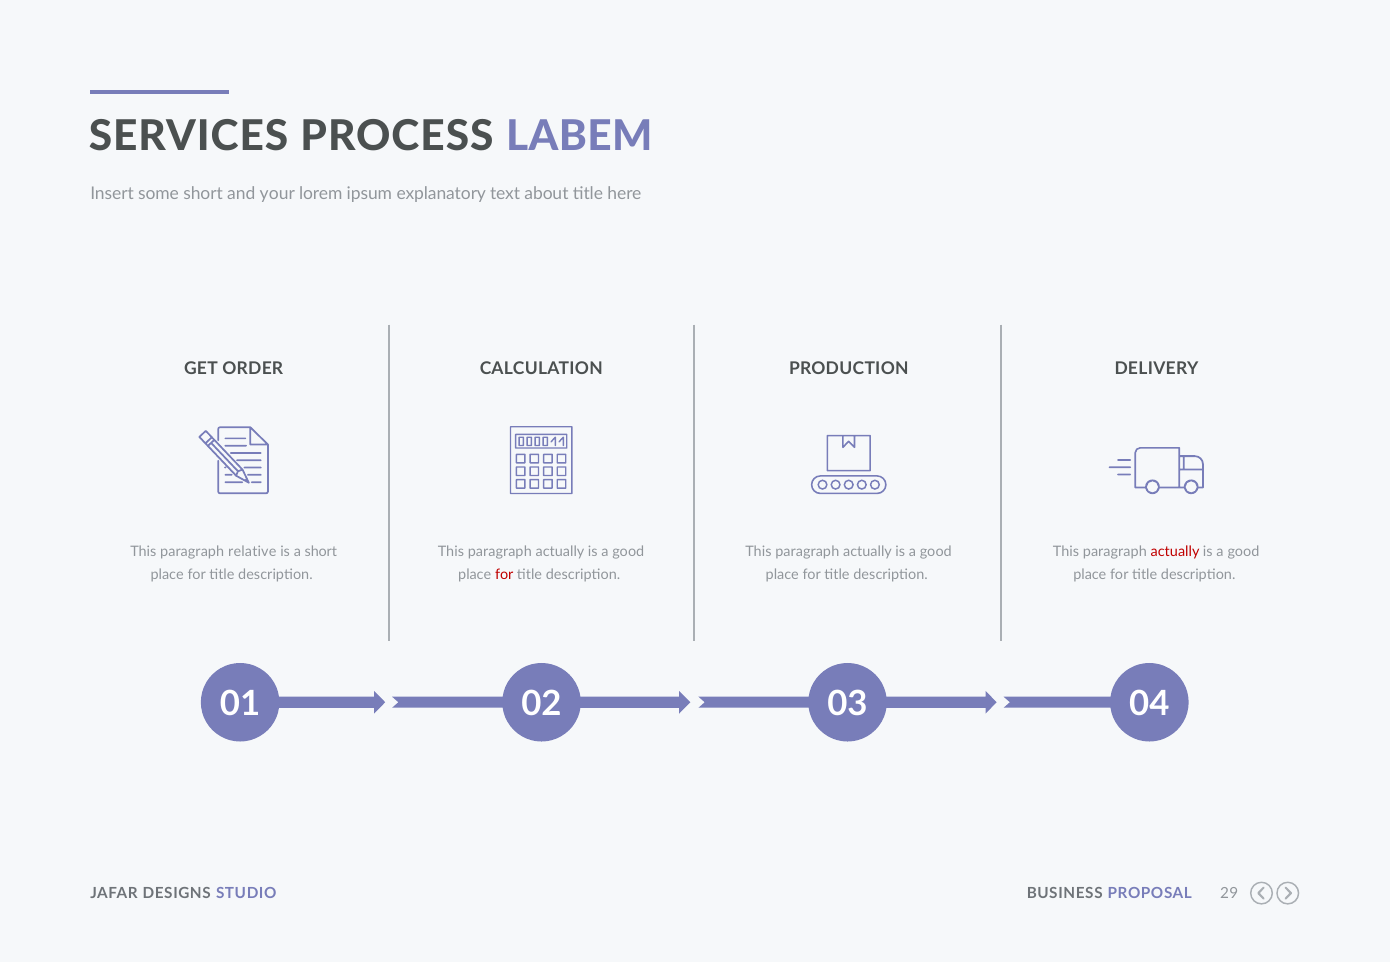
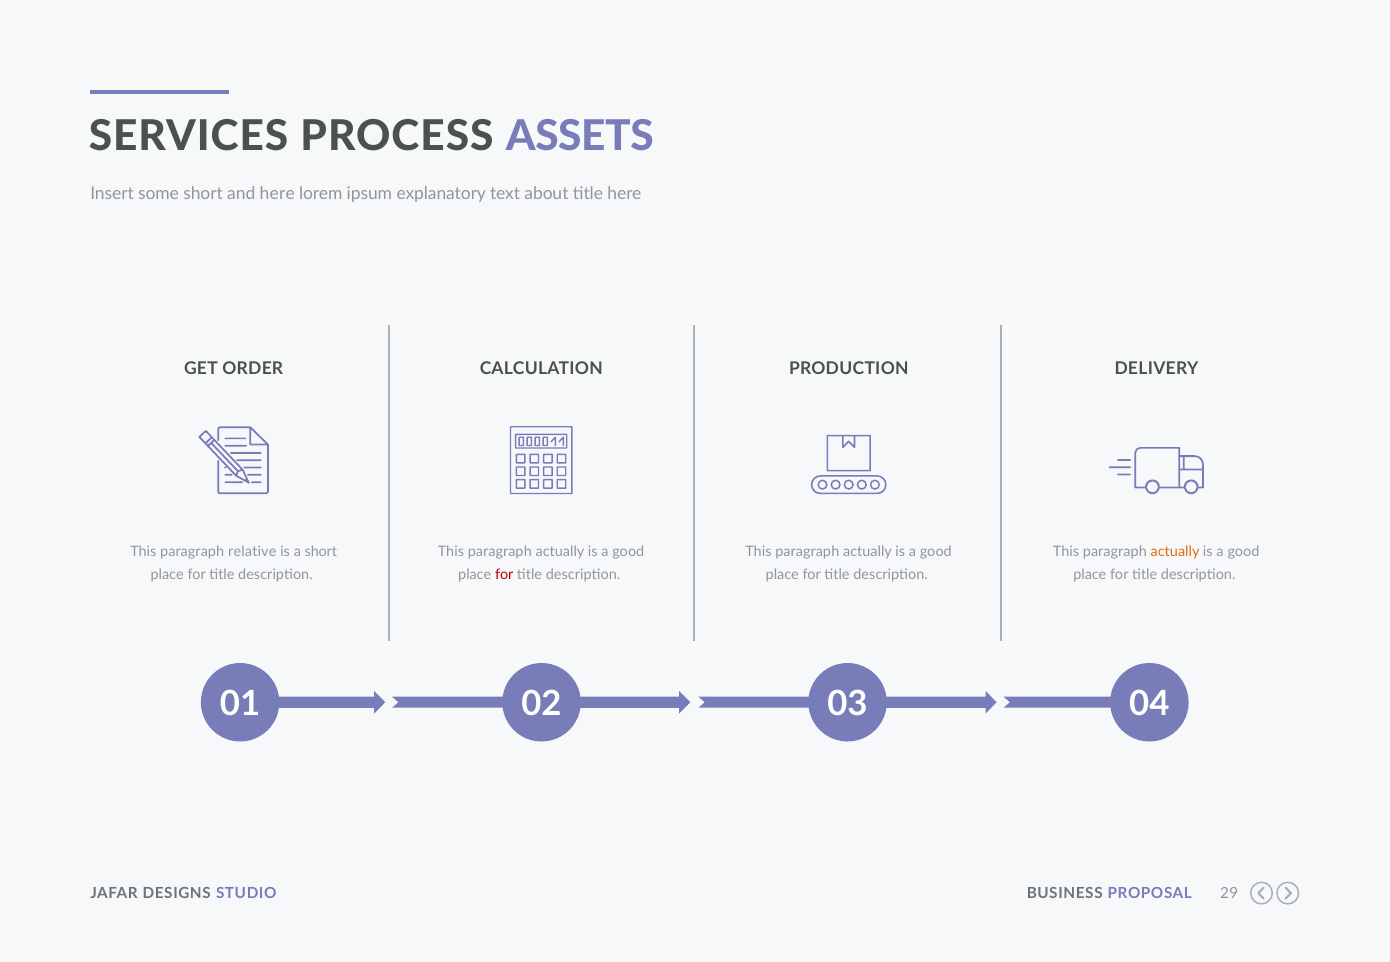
LABEM: LABEM -> ASSETS
and your: your -> here
actually at (1175, 552) colour: red -> orange
